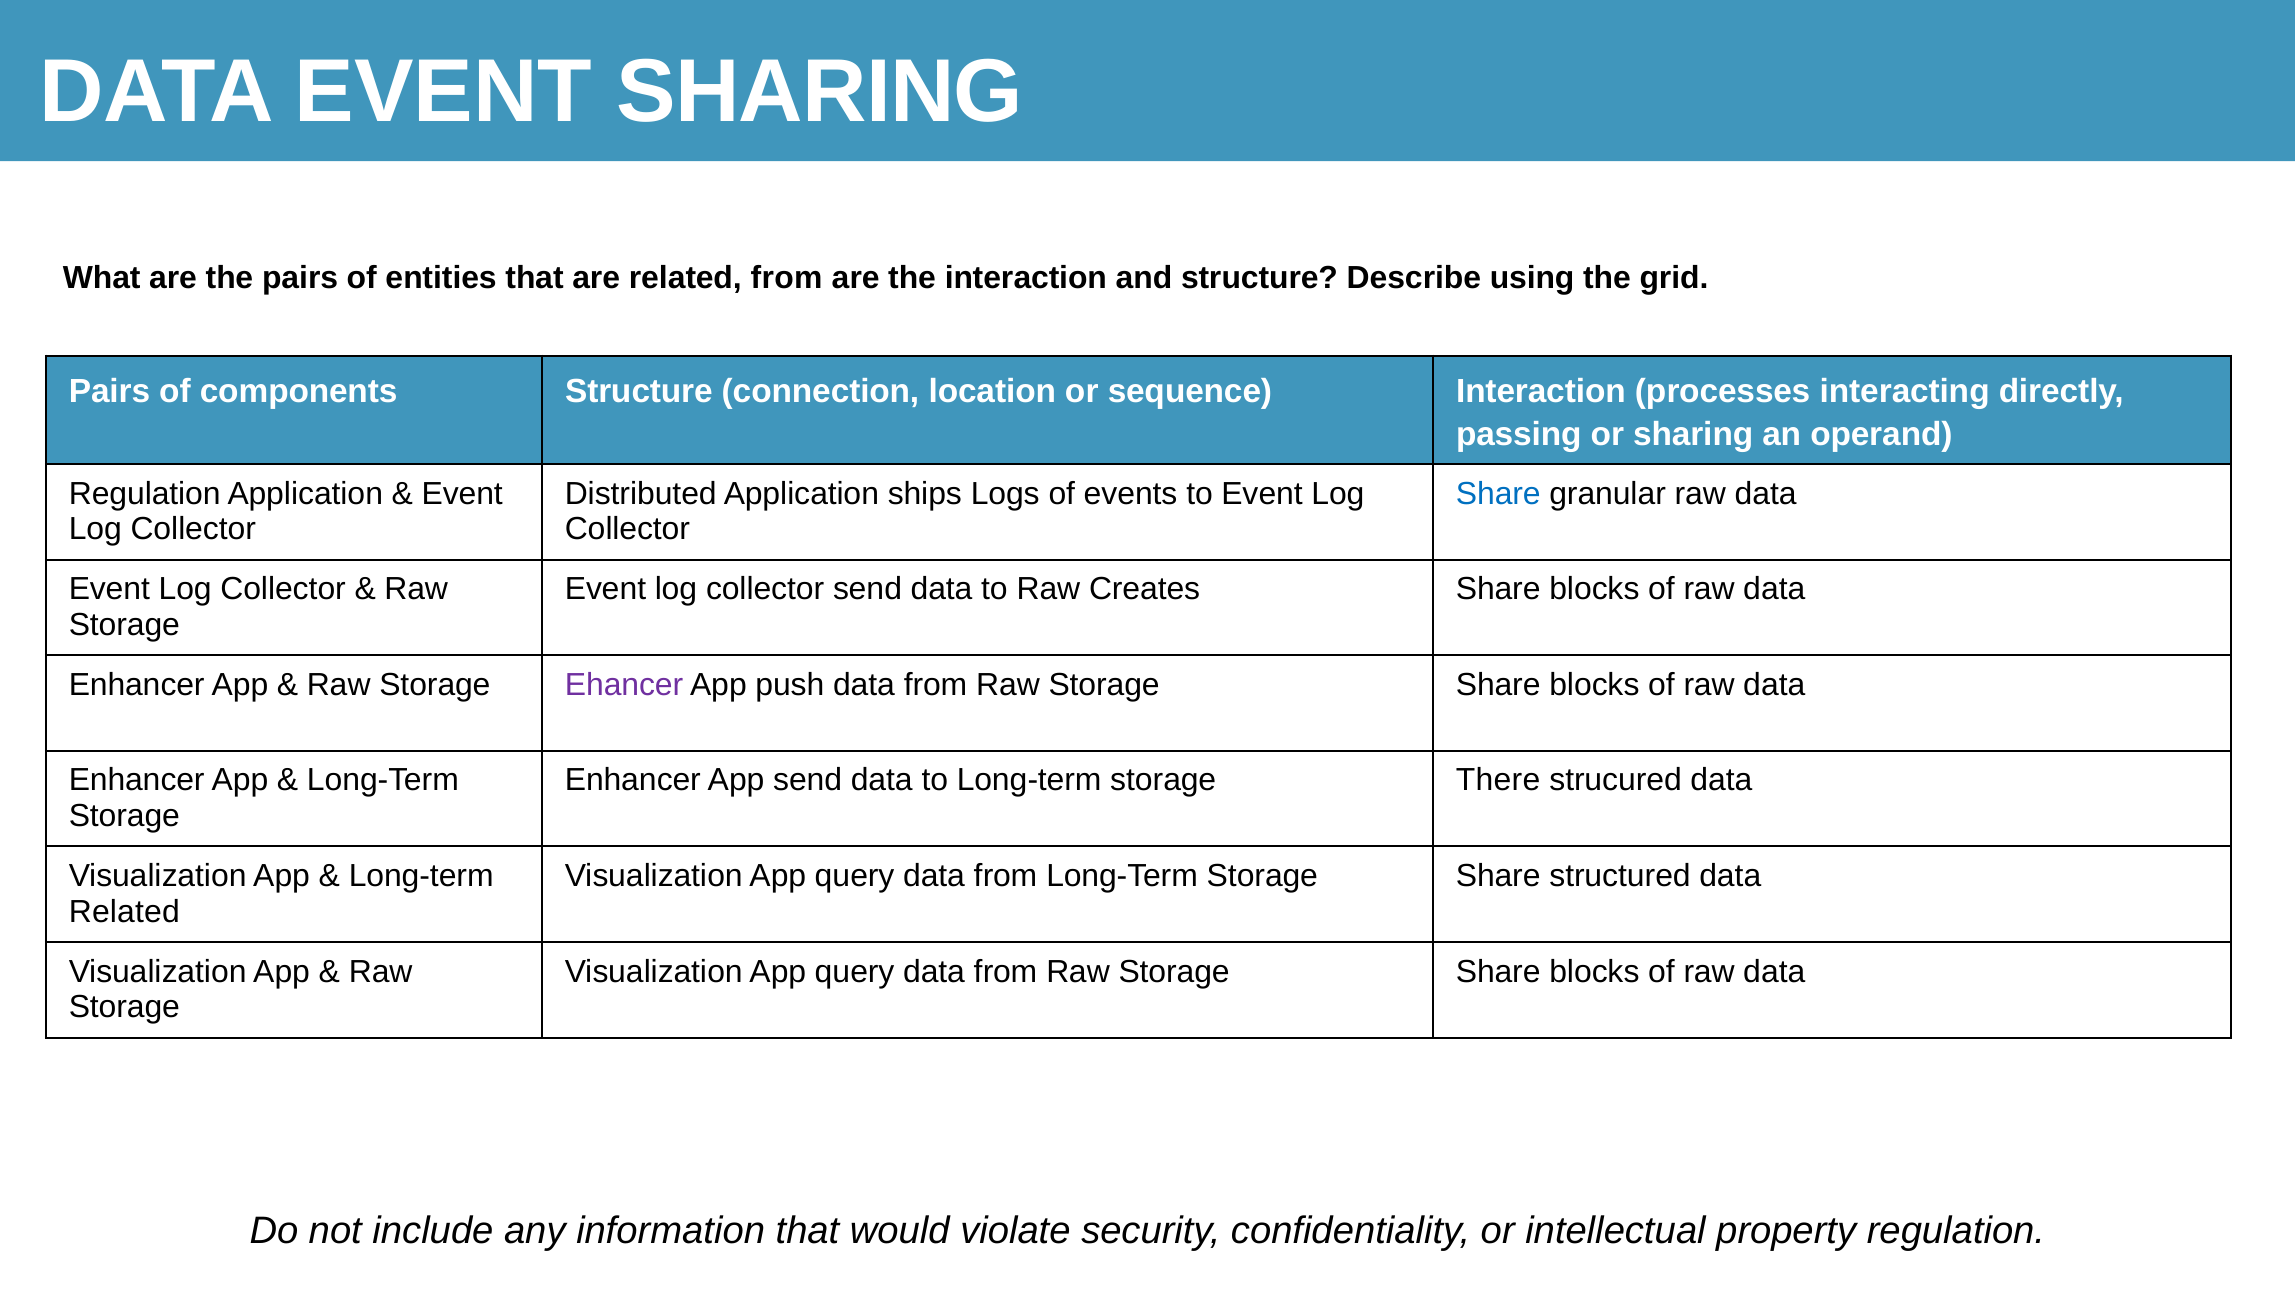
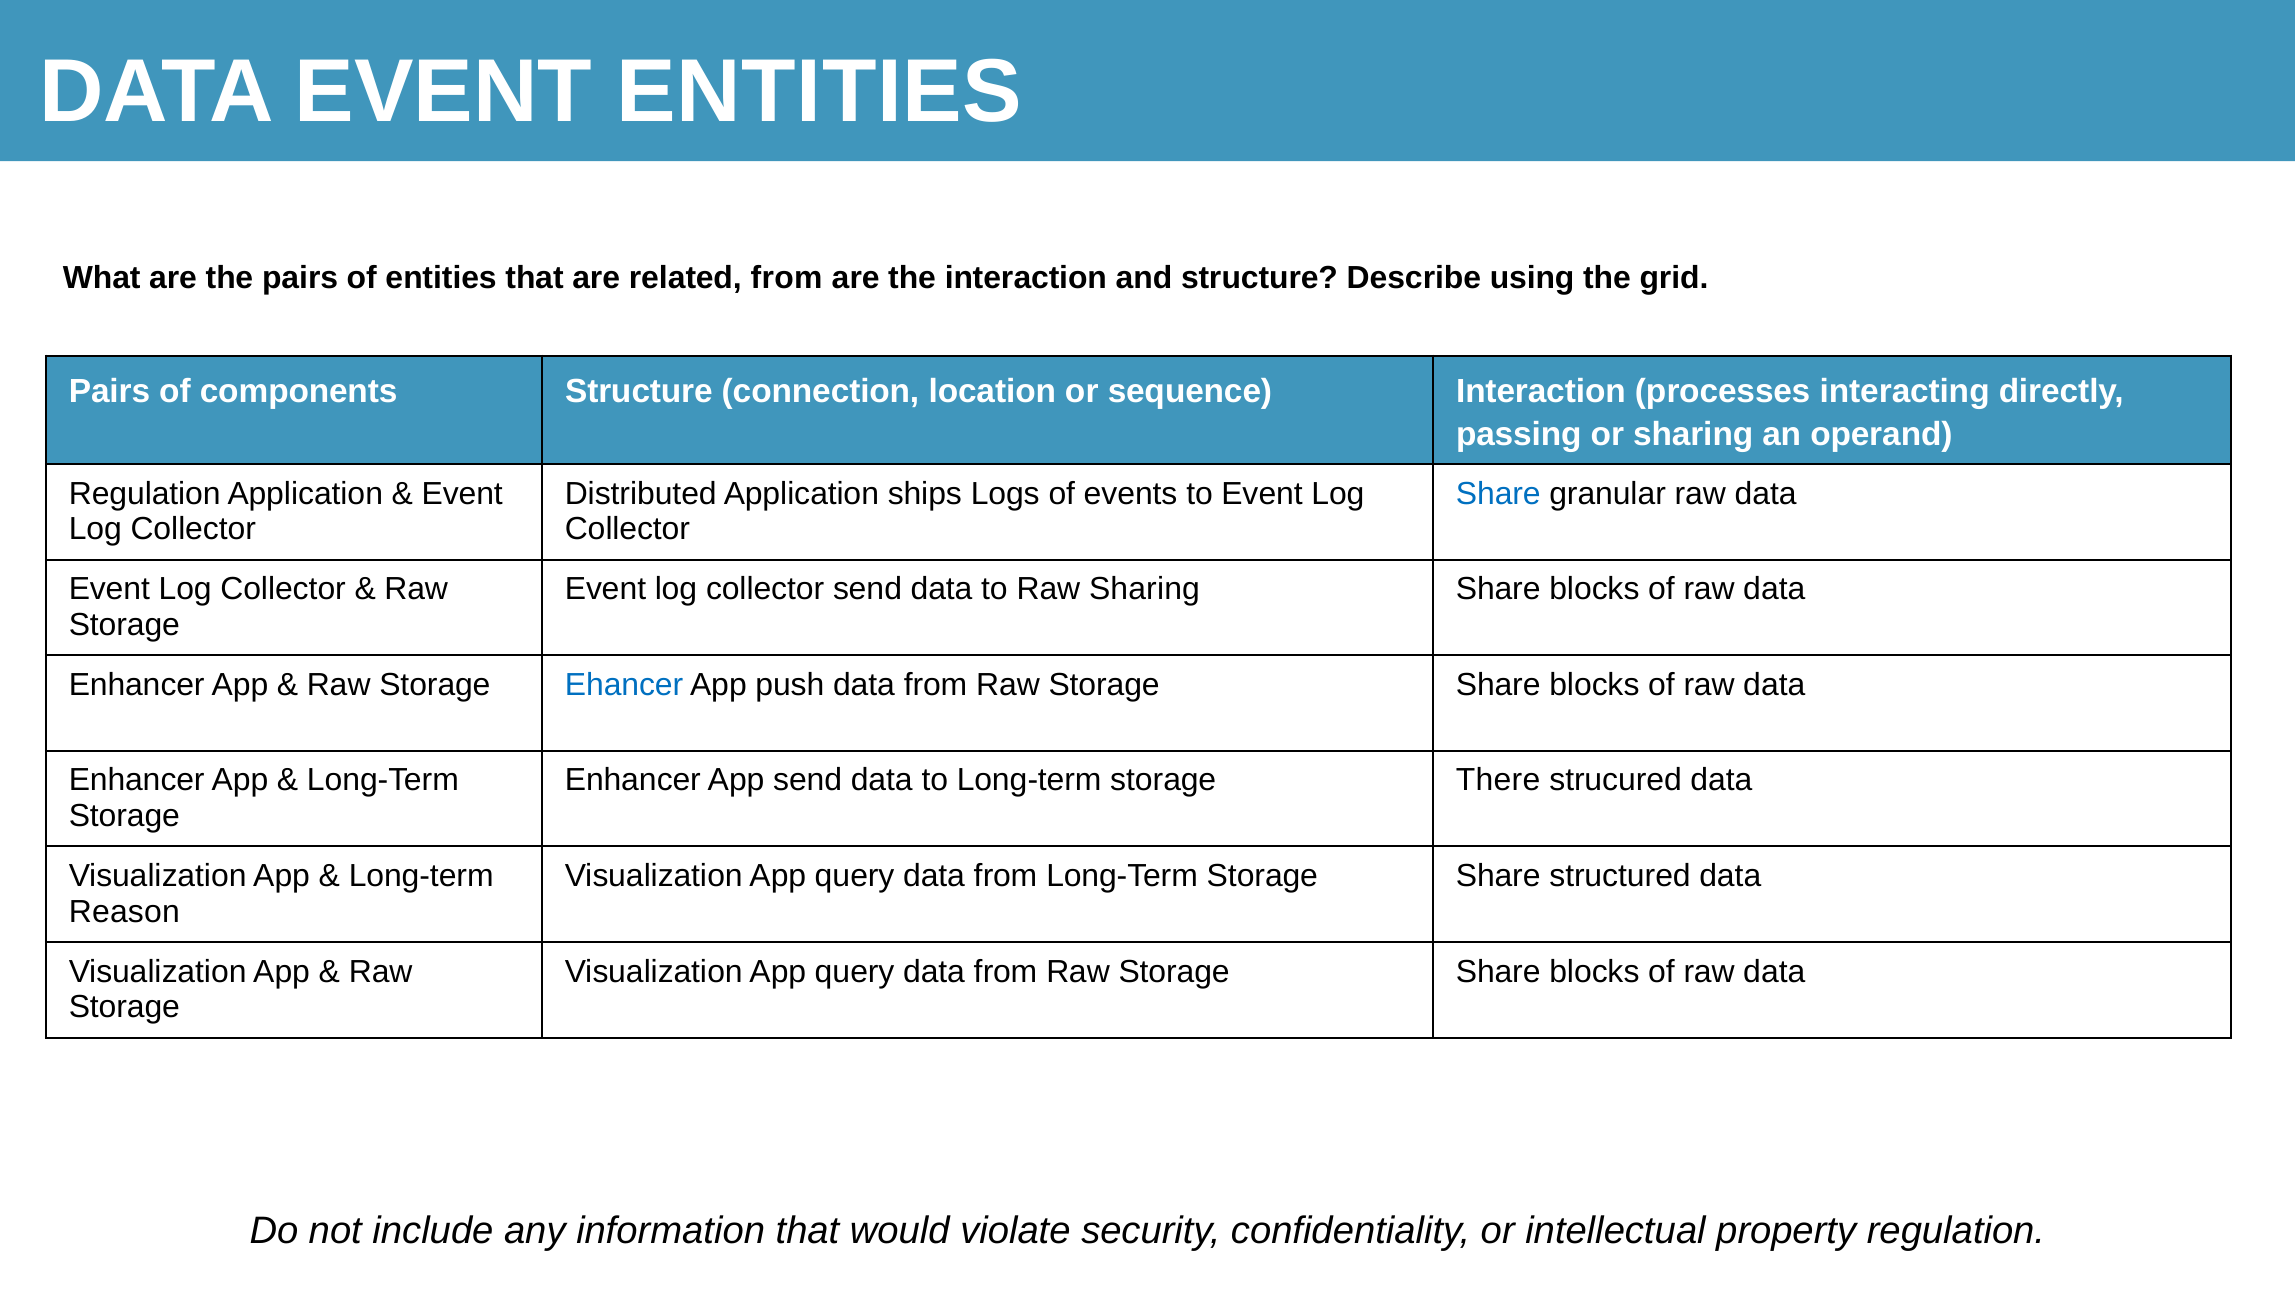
EVENT SHARING: SHARING -> ENTITIES
Raw Creates: Creates -> Sharing
Ehancer colour: purple -> blue
Related at (124, 912): Related -> Reason
